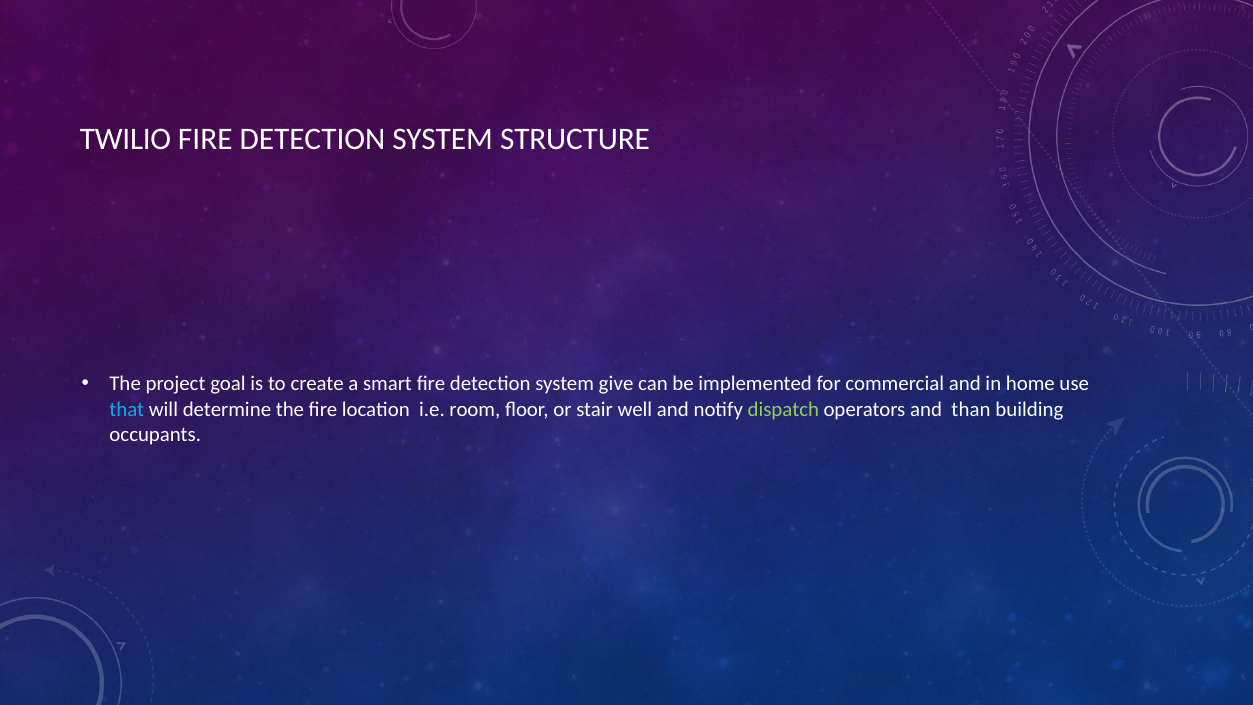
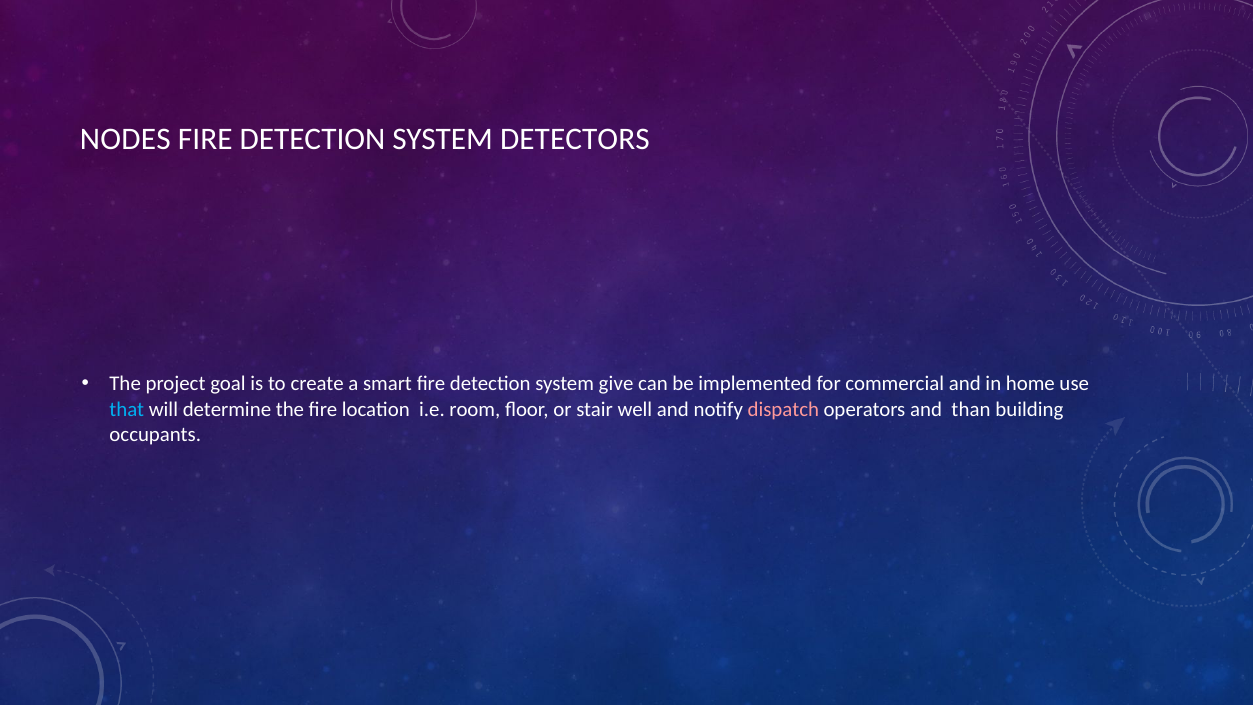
TWILIO: TWILIO -> NODES
STRUCTURE: STRUCTURE -> DETECTORS
dispatch colour: light green -> pink
